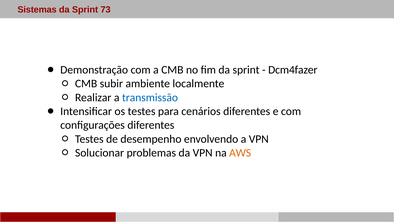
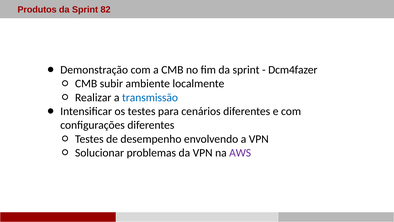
Sistemas: Sistemas -> Produtos
73: 73 -> 82
AWS colour: orange -> purple
